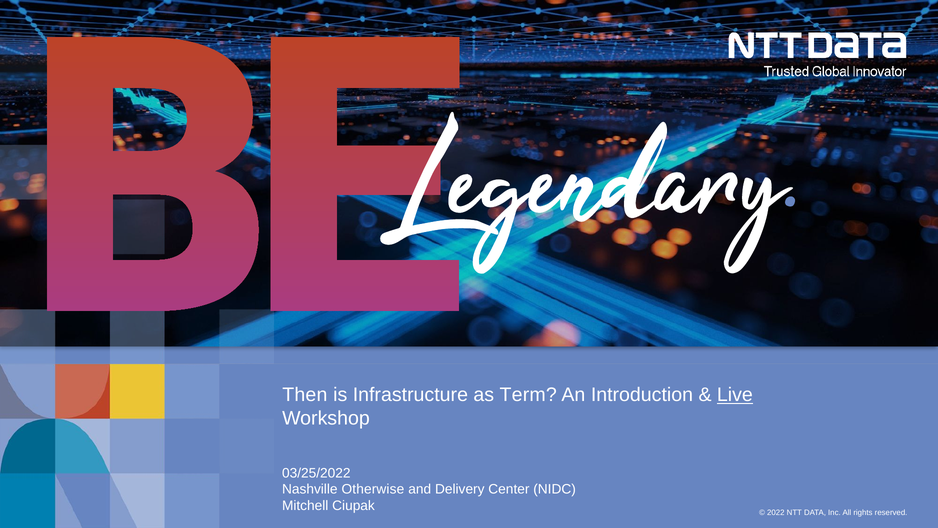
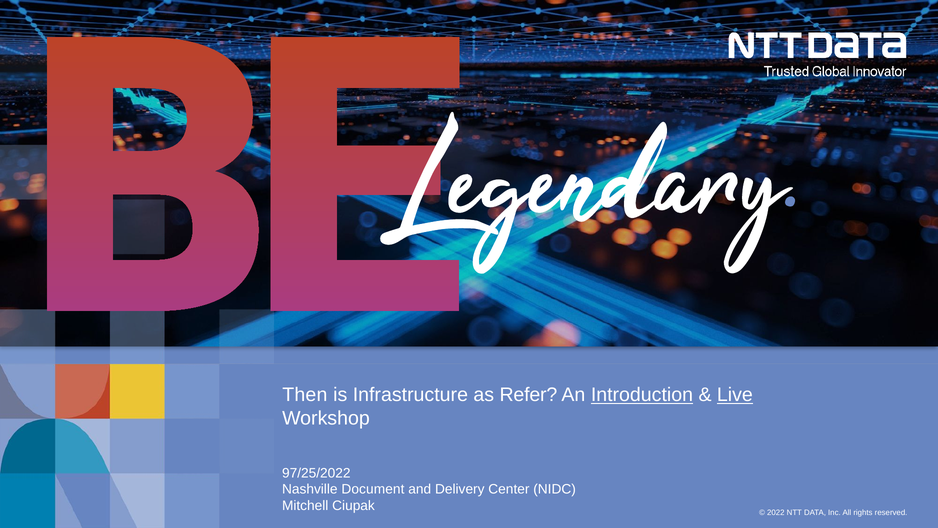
Term: Term -> Refer
Introduction underline: none -> present
03/25/2022: 03/25/2022 -> 97/25/2022
Otherwise: Otherwise -> Document
